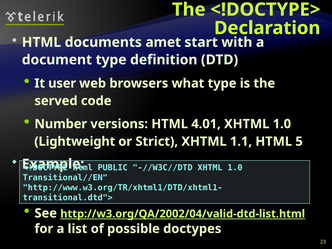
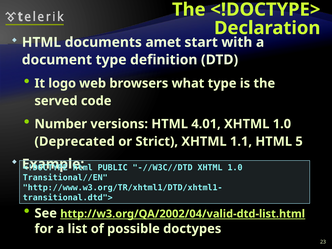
user: user -> logo
Lightweight: Lightweight -> Deprecated
